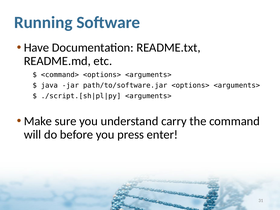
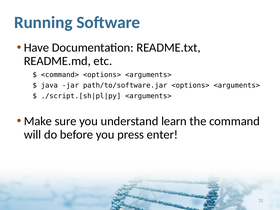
carry: carry -> learn
